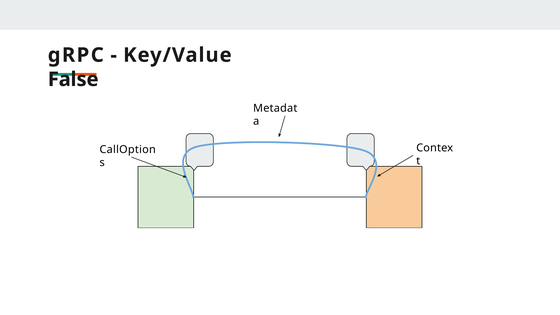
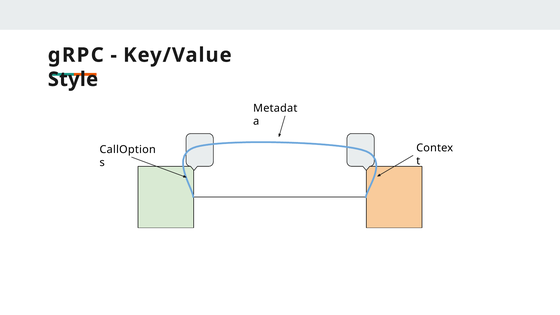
False: False -> Style
